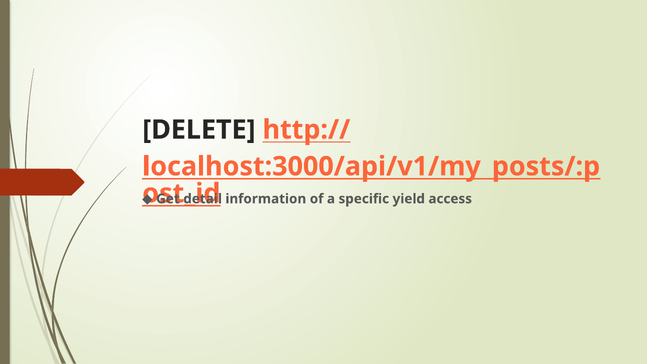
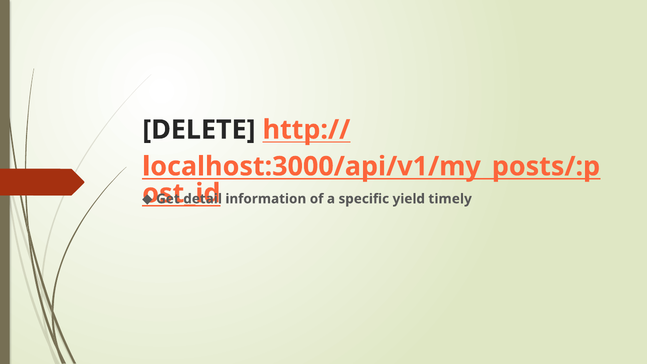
access: access -> timely
